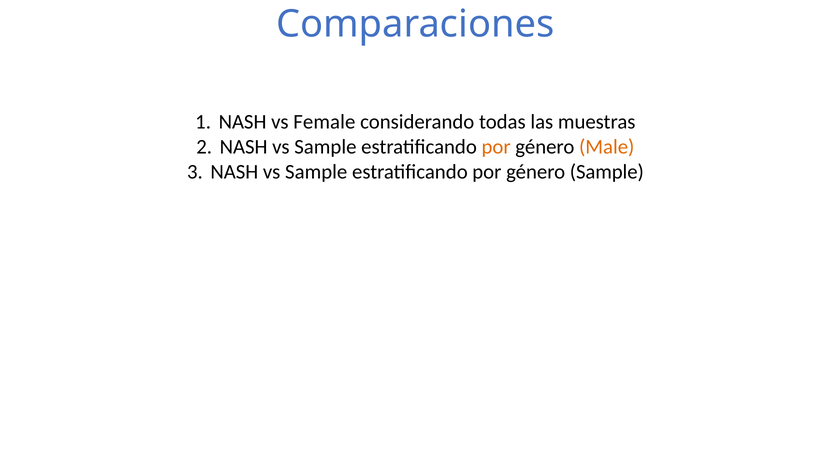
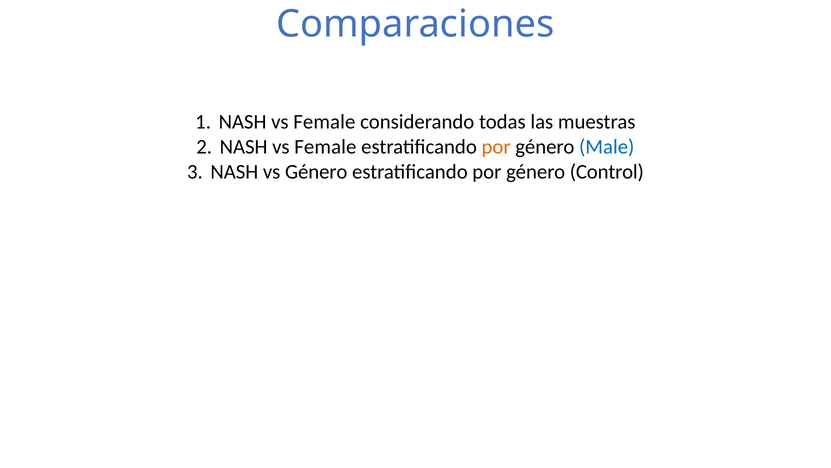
Sample at (325, 147): Sample -> Female
Male colour: orange -> blue
Sample at (316, 172): Sample -> Género
género Sample: Sample -> Control
